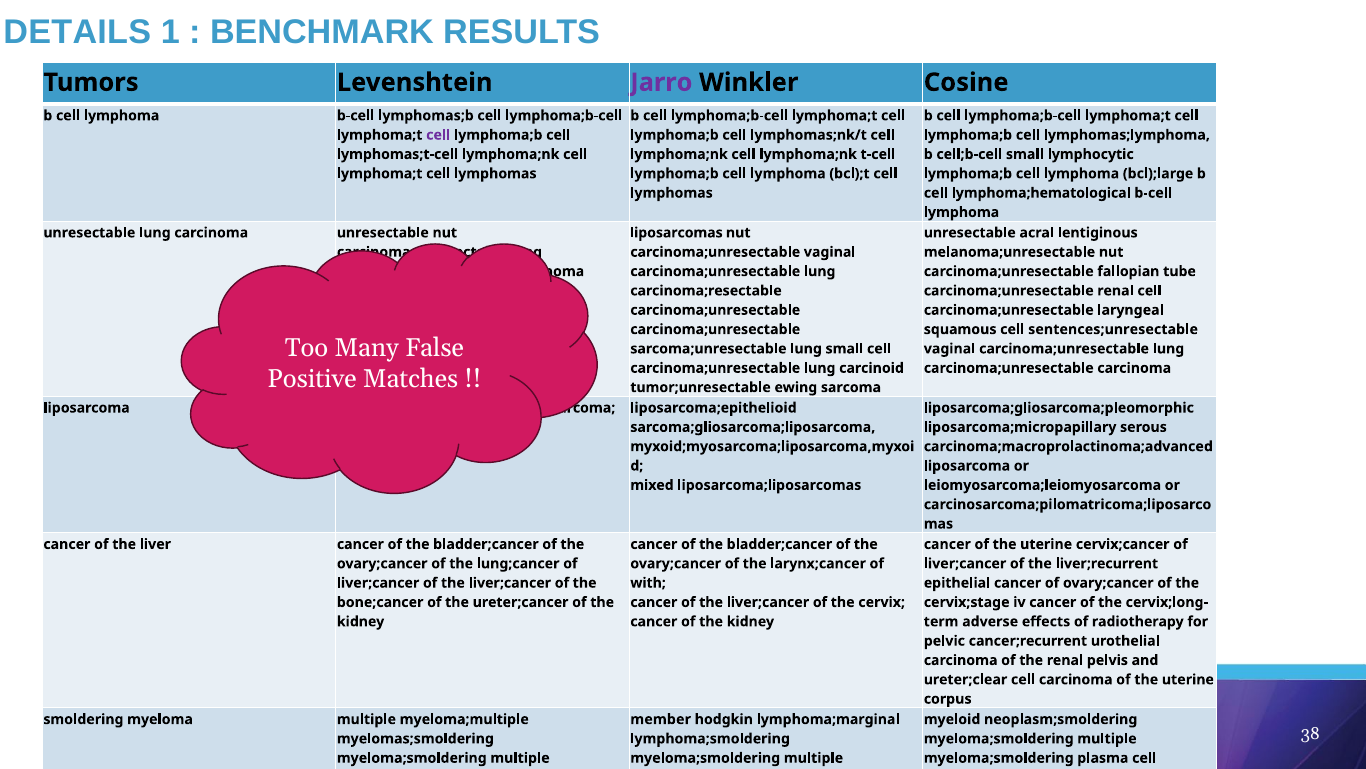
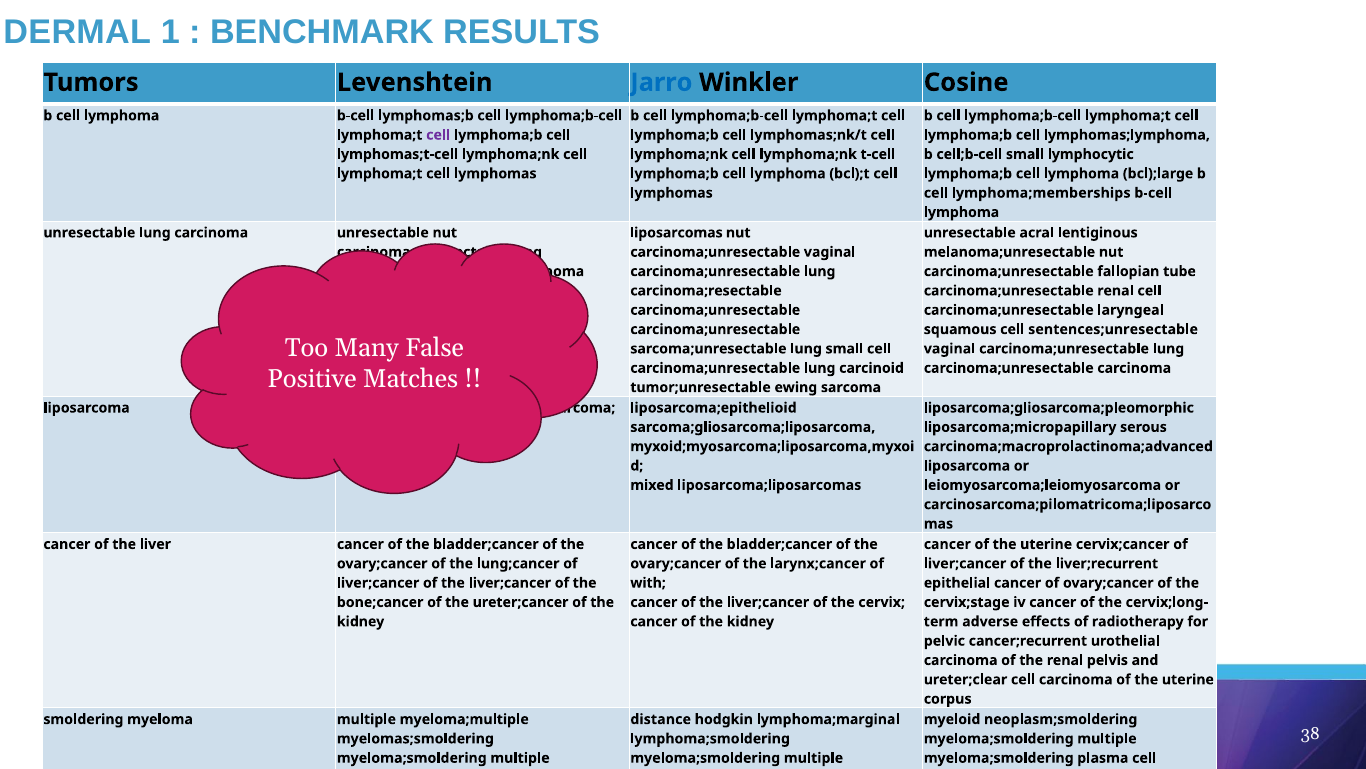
DETAILS: DETAILS -> DERMAL
Jarro colour: purple -> blue
lymphoma;hematological: lymphoma;hematological -> lymphoma;memberships
member: member -> distance
